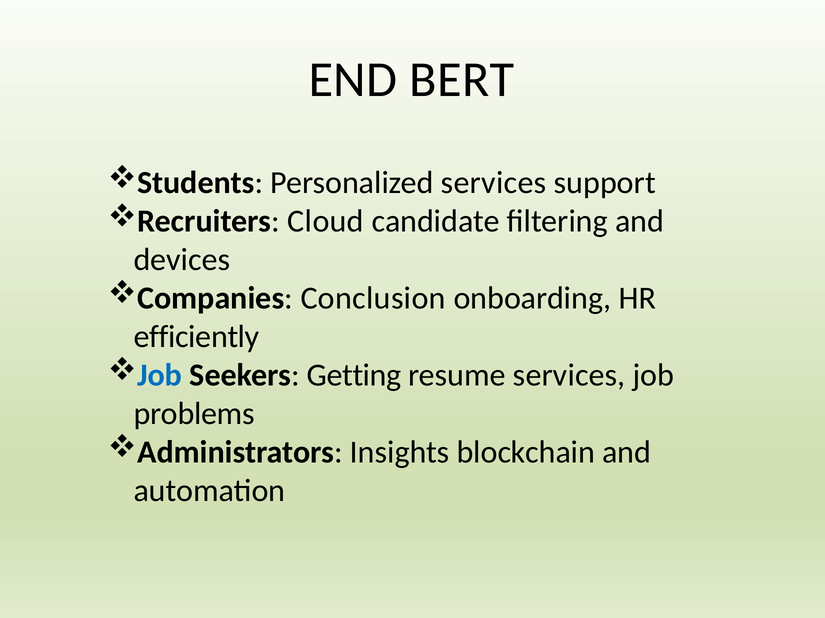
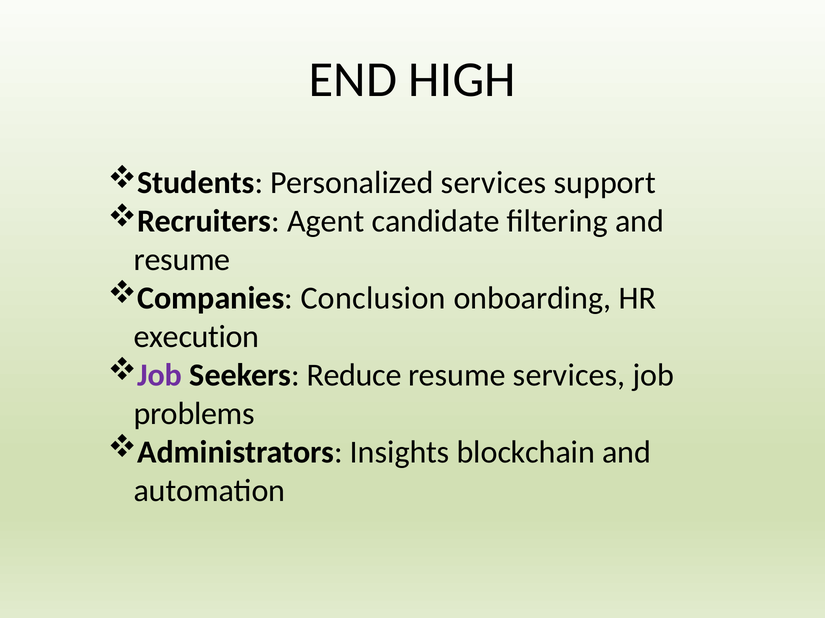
BERT: BERT -> HIGH
Cloud: Cloud -> Agent
devices at (182, 260): devices -> resume
efficiently: efficiently -> execution
Job at (160, 375) colour: blue -> purple
Getting: Getting -> Reduce
